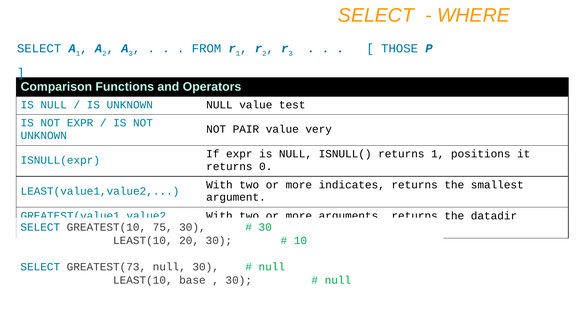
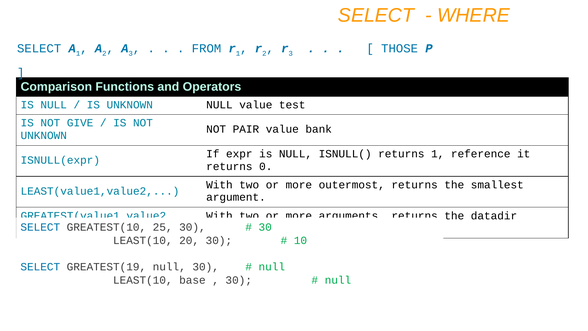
NOT EXPR: EXPR -> GIVE
very: very -> bank
positions: positions -> reference
indicates: indicates -> outermost
75: 75 -> 25
GREATEST(73: GREATEST(73 -> GREATEST(19
